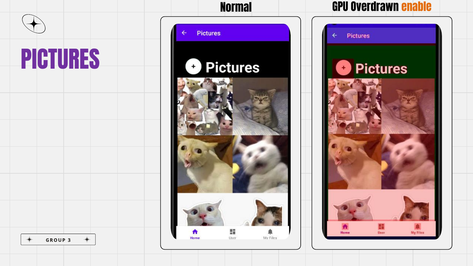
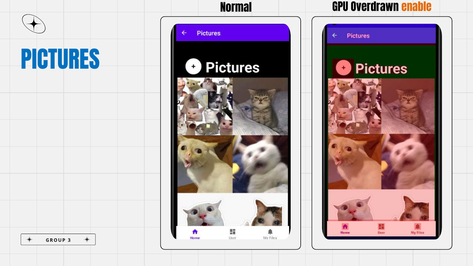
PICTURES colour: purple -> blue
